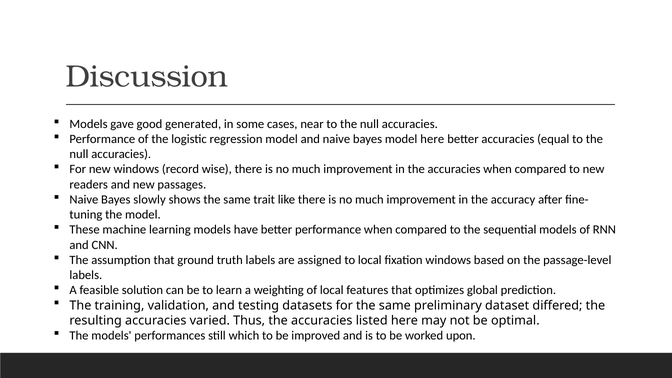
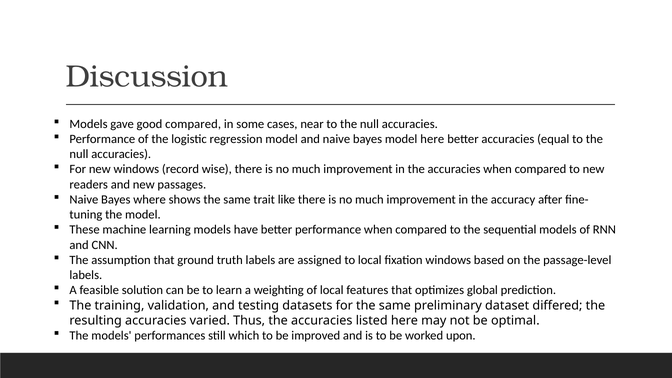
good generated: generated -> compared
slowly: slowly -> where
